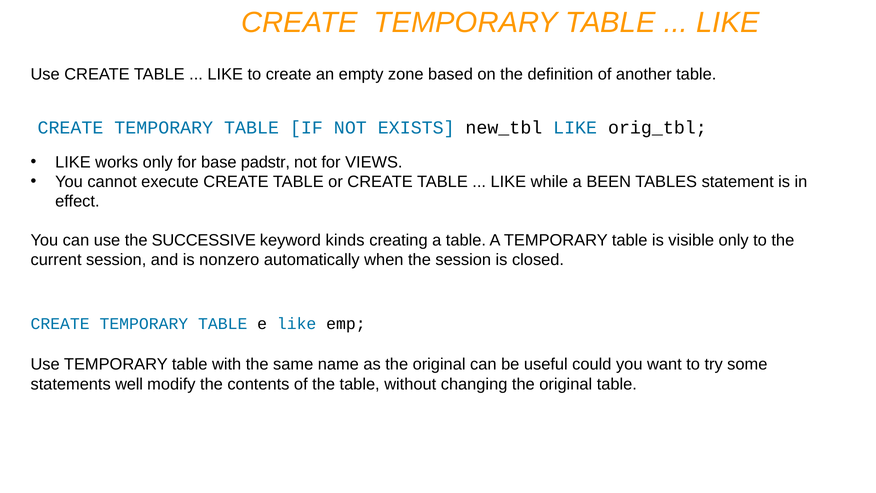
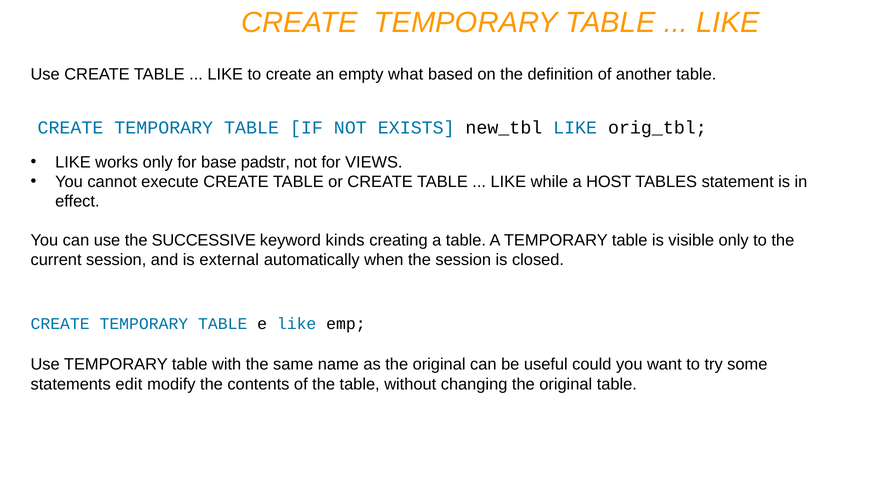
zone: zone -> what
BEEN: BEEN -> HOST
nonzero: nonzero -> external
well: well -> edit
